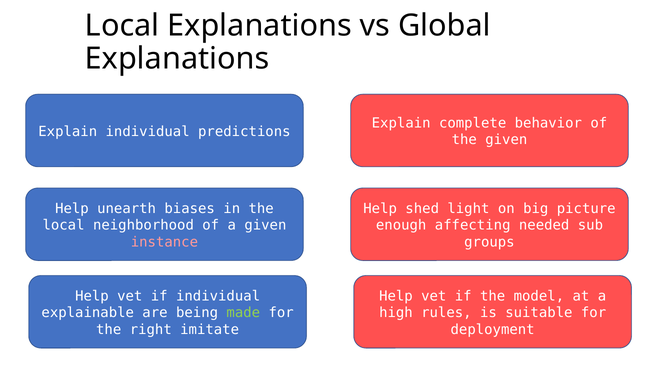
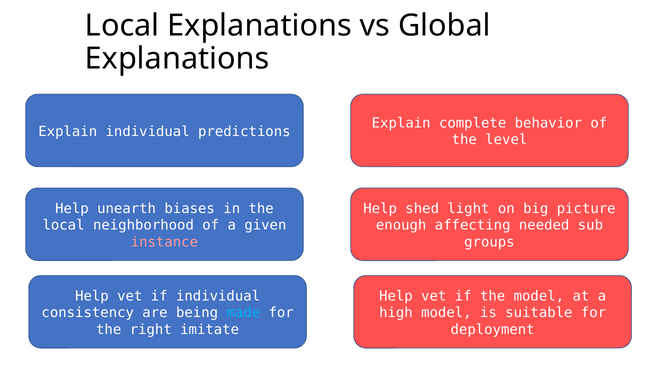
the given: given -> level
explainable: explainable -> consistency
made colour: light green -> light blue
high rules: rules -> model
